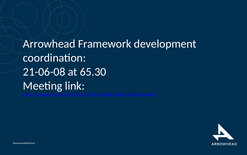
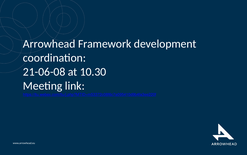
65.30: 65.30 -> 10.30
